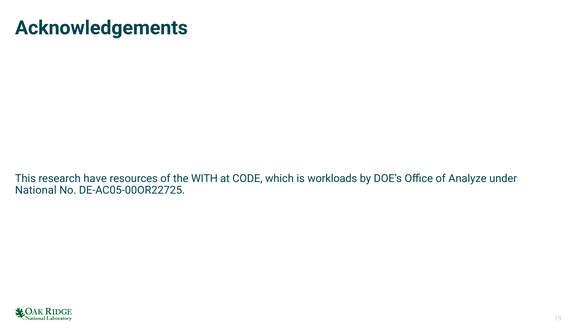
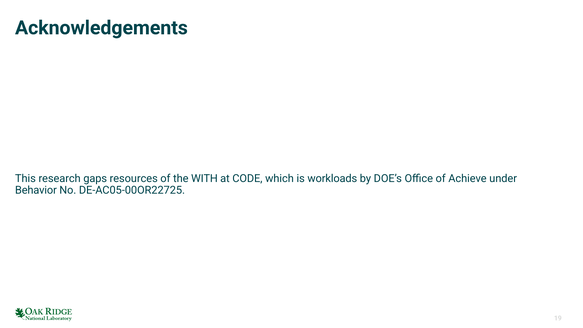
have: have -> gaps
Analyze: Analyze -> Achieve
National: National -> Behavior
